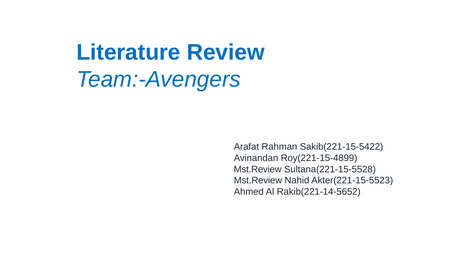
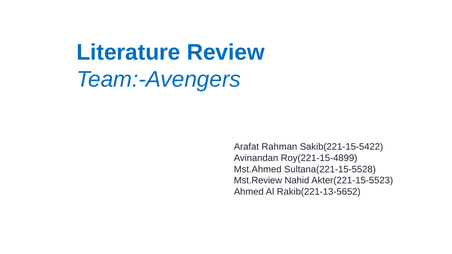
Mst.Review at (258, 169): Mst.Review -> Mst.Ahmed
Rakib(221-14-5652: Rakib(221-14-5652 -> Rakib(221-13-5652
